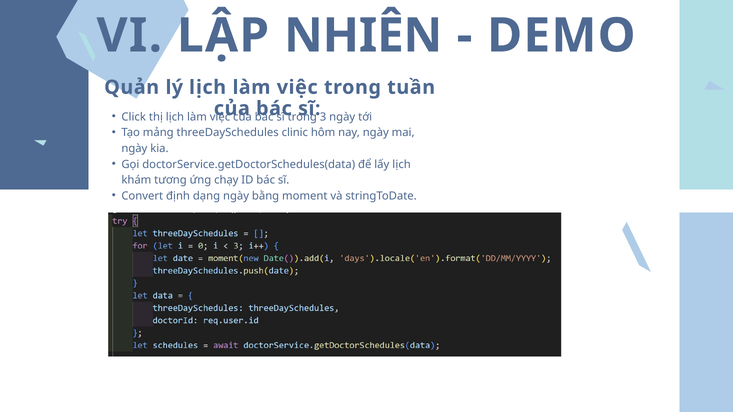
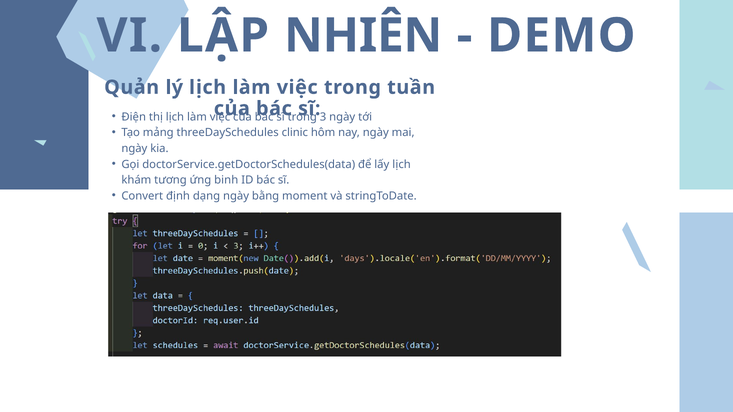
Click: Click -> Điện
chạy: chạy -> binh
